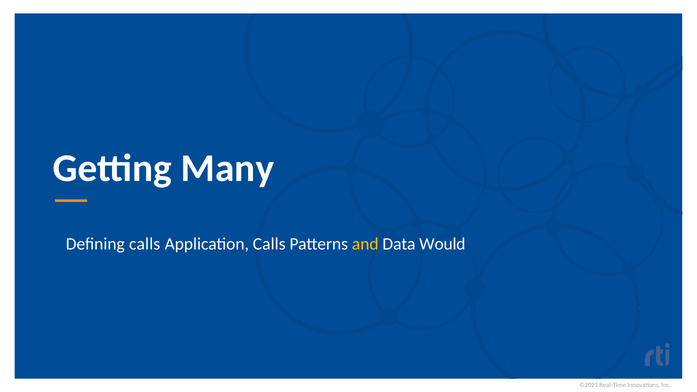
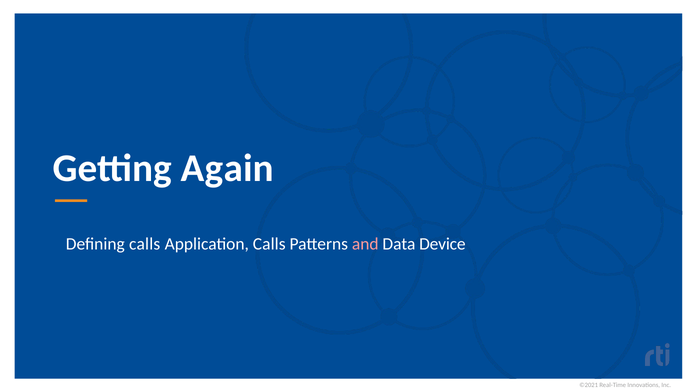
Many: Many -> Again
and colour: yellow -> pink
Would: Would -> Device
